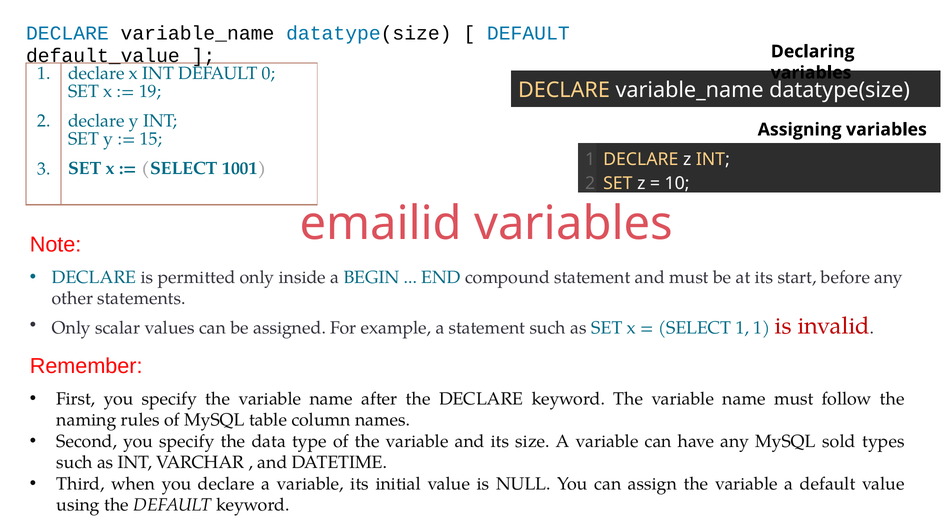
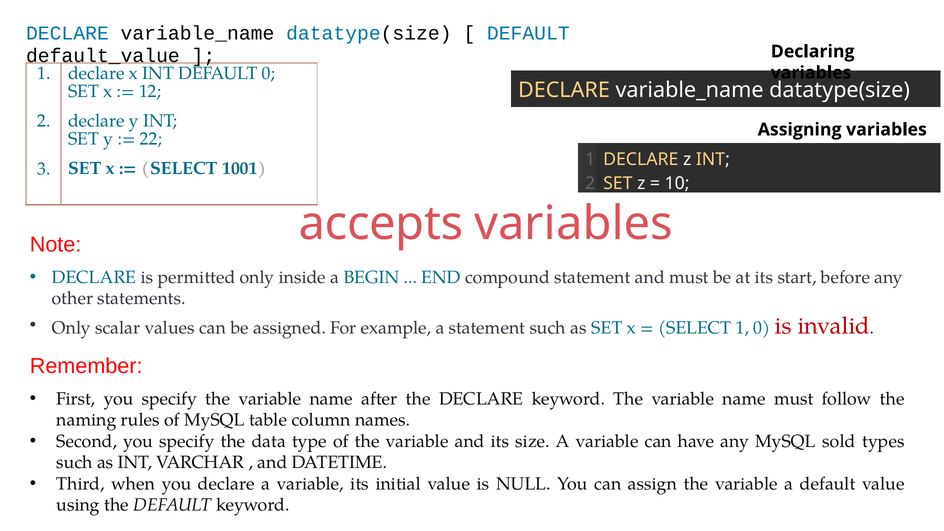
19: 19 -> 12
15: 15 -> 22
emailid: emailid -> accepts
1 1: 1 -> 0
